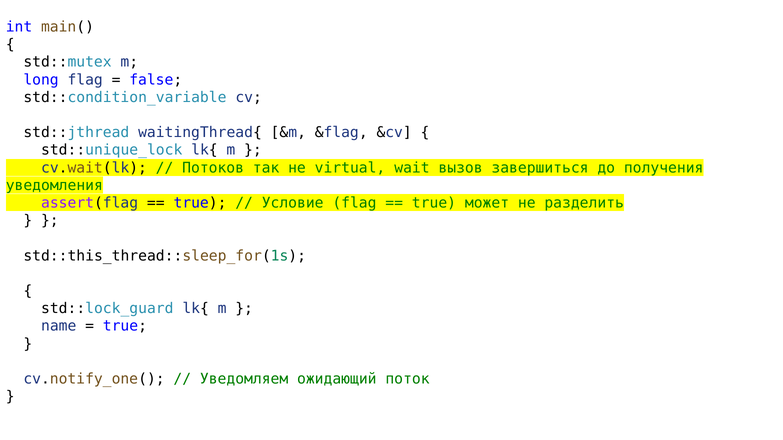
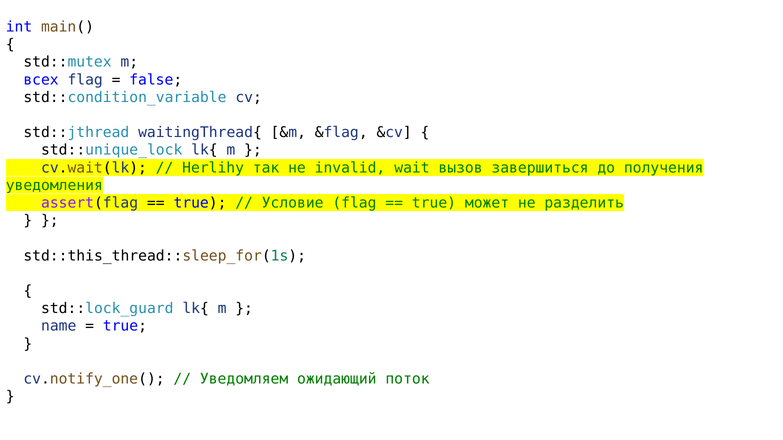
long: long -> всех
Потоков: Потоков -> Herlihy
virtual: virtual -> invalid
